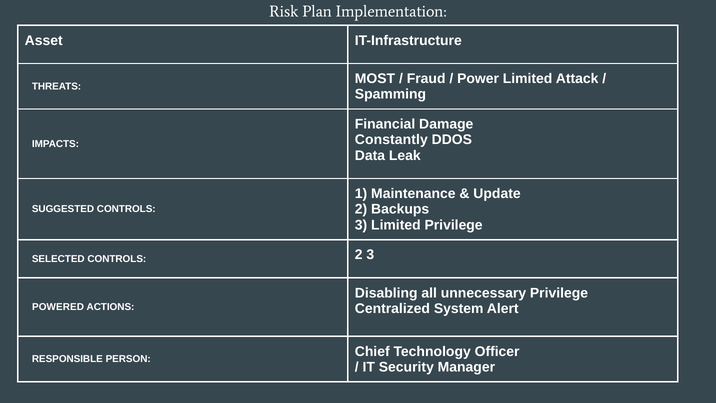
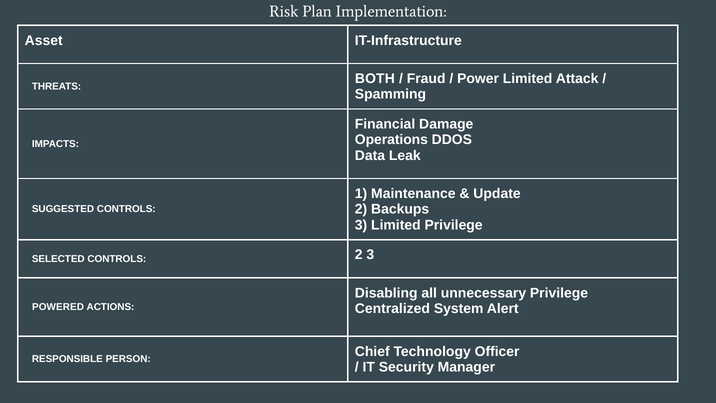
MOST: MOST -> BOTH
Constantly: Constantly -> Operations
